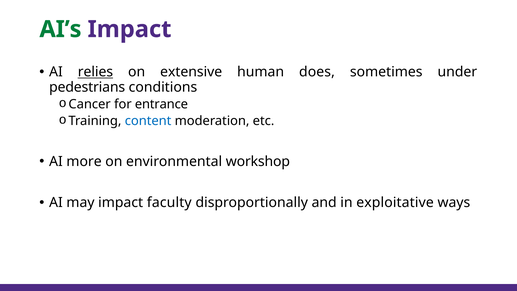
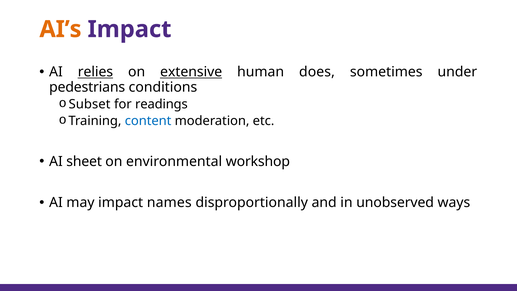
AI’s colour: green -> orange
extensive underline: none -> present
Cancer: Cancer -> Subset
entrance: entrance -> readings
more: more -> sheet
faculty: faculty -> names
exploitative: exploitative -> unobserved
